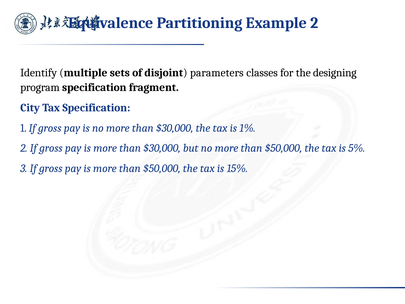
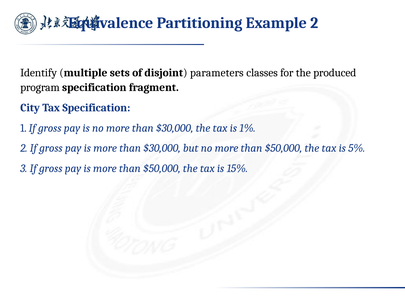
designing: designing -> produced
